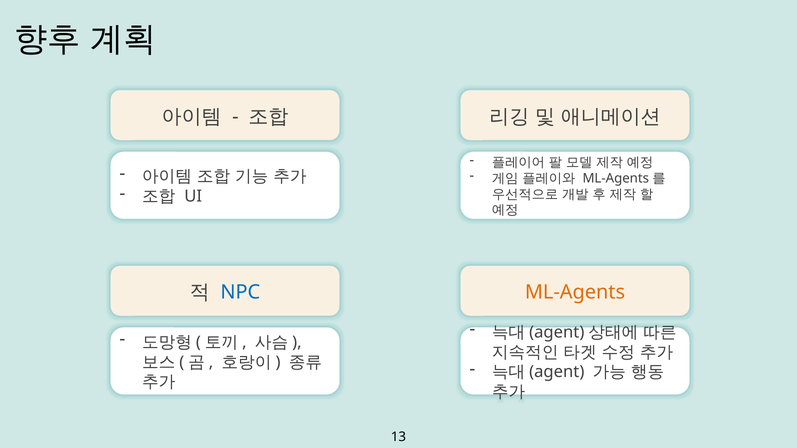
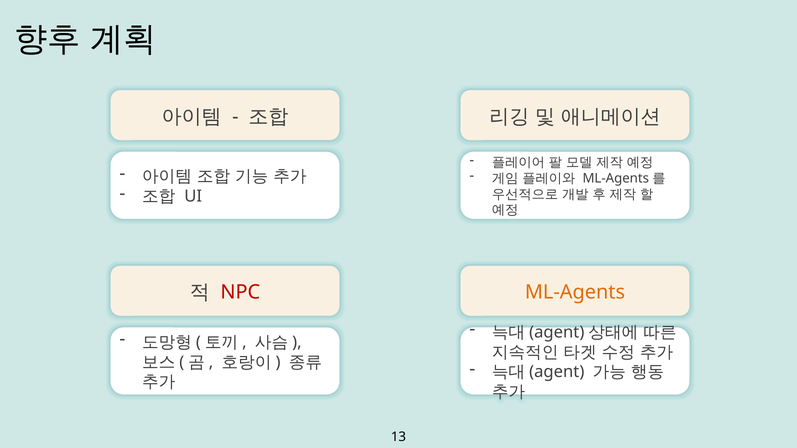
NPC colour: blue -> red
